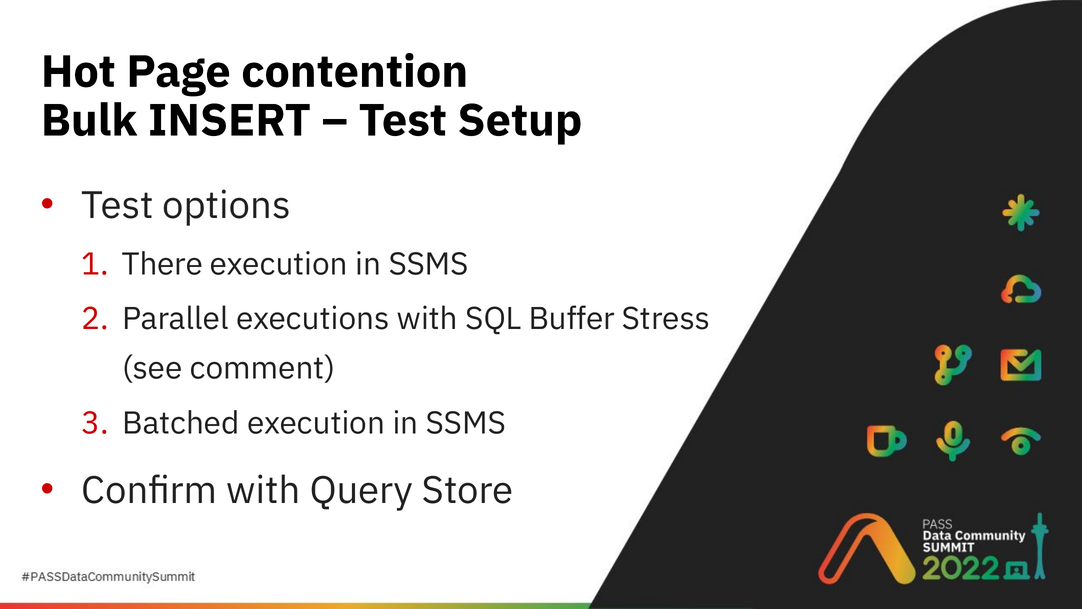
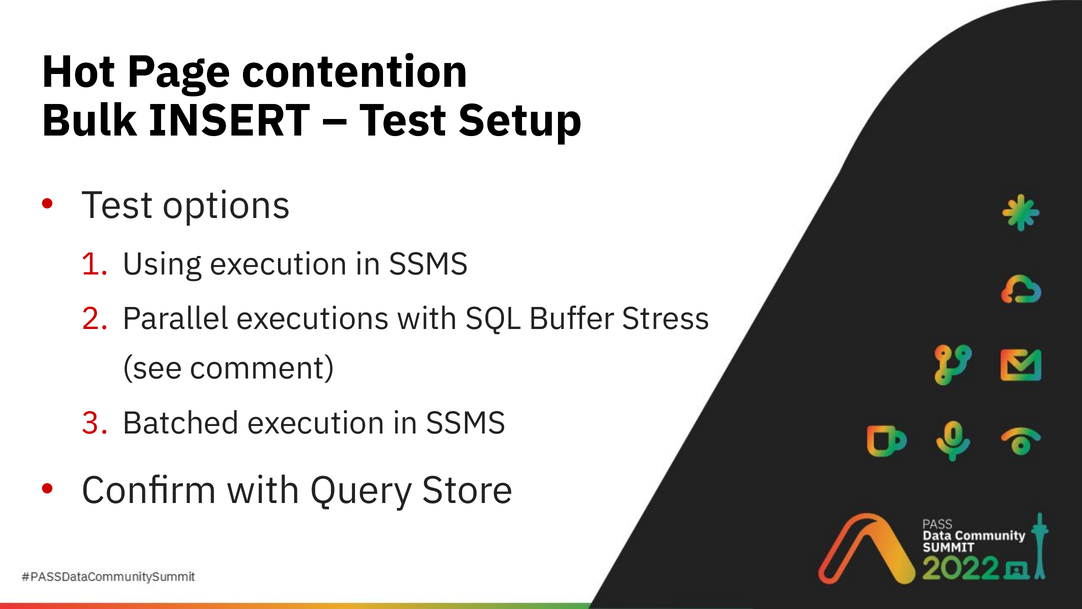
There: There -> Using
